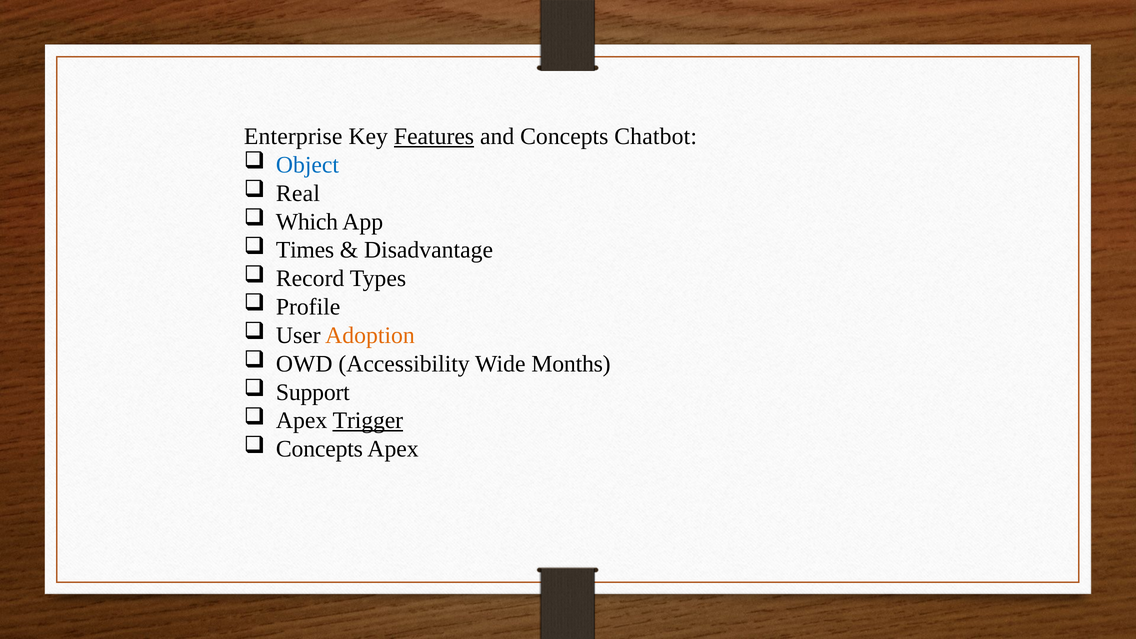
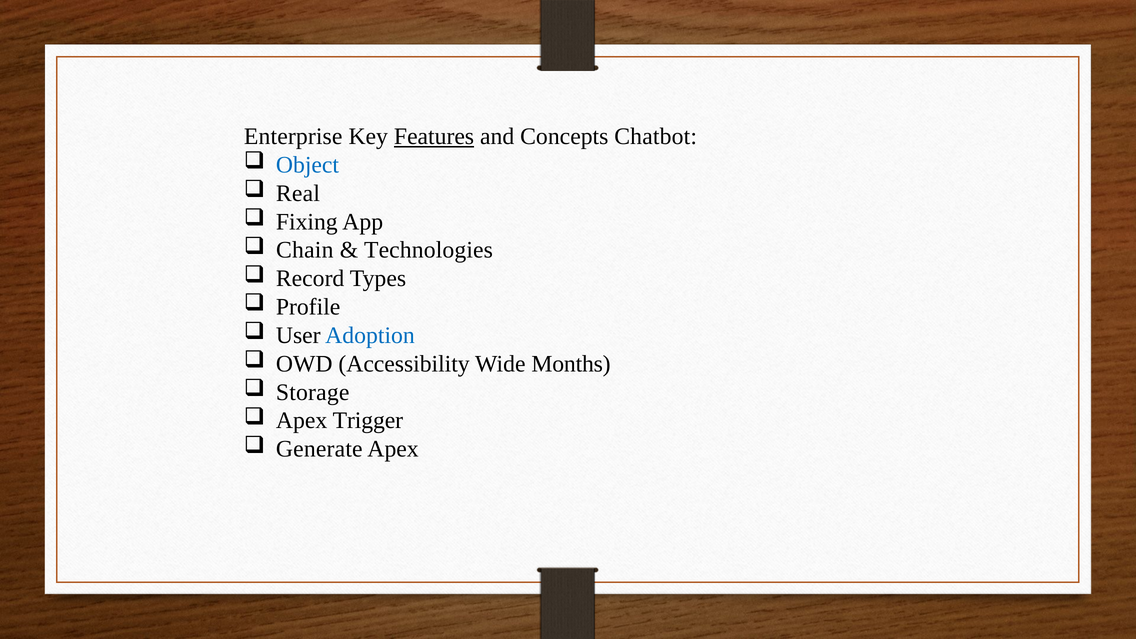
Which: Which -> Fixing
Times: Times -> Chain
Disadvantage: Disadvantage -> Technologies
Adoption colour: orange -> blue
Support: Support -> Storage
Trigger underline: present -> none
Concepts at (319, 449): Concepts -> Generate
